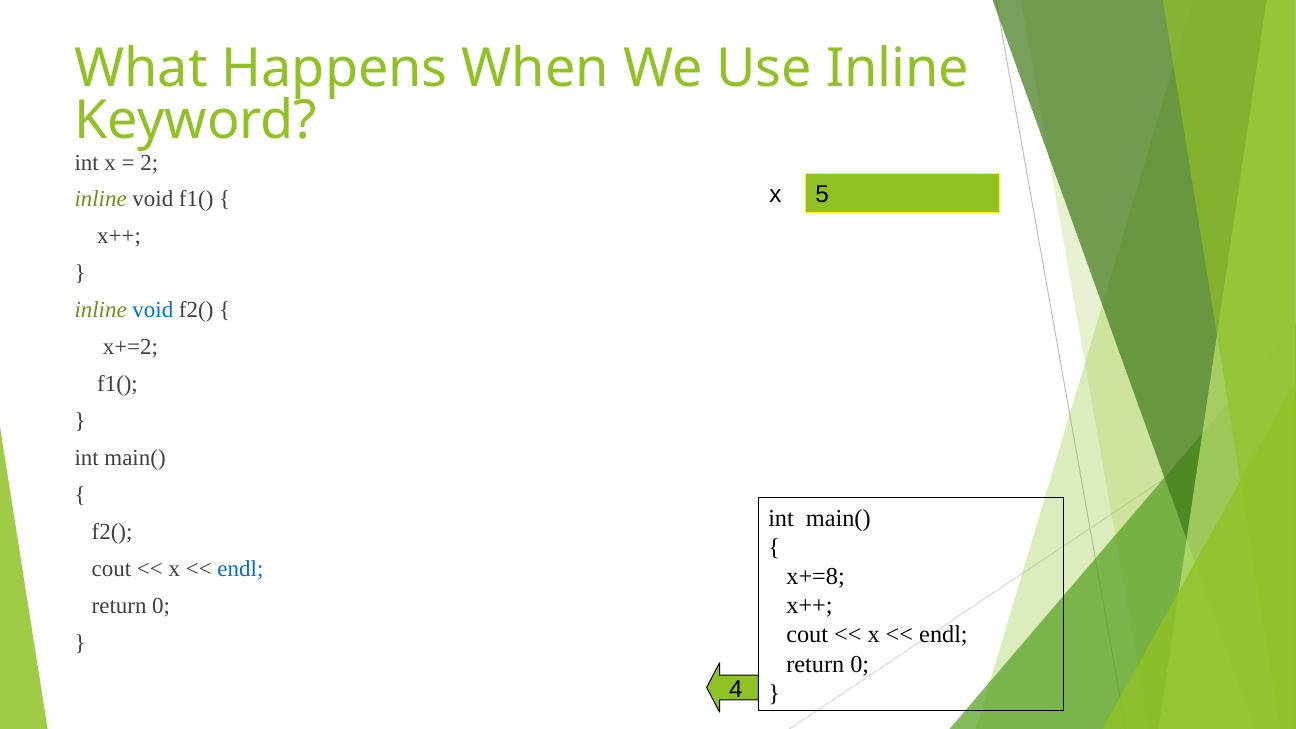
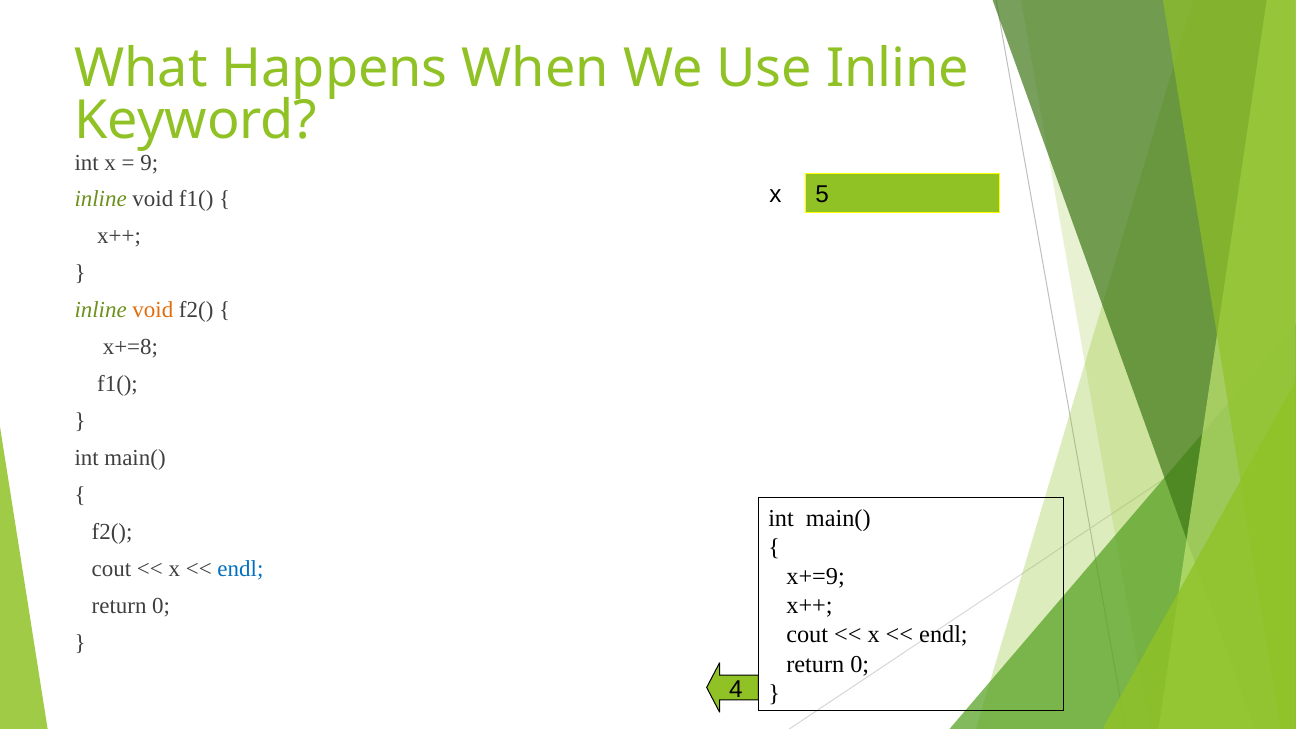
2: 2 -> 9
void at (153, 310) colour: blue -> orange
x+=2: x+=2 -> x+=8
x+=8: x+=8 -> x+=9
